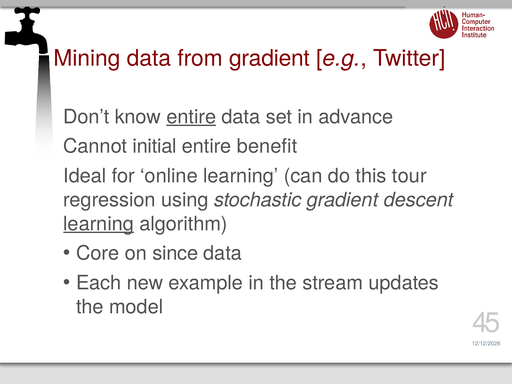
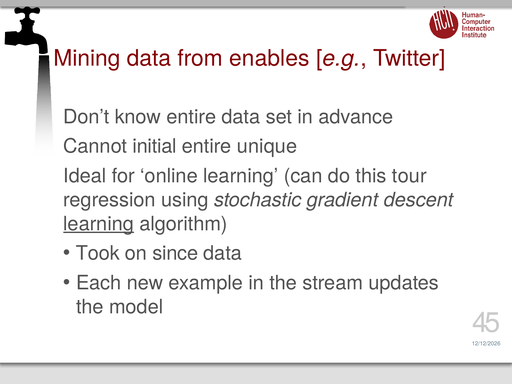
from gradient: gradient -> enables
entire at (191, 117) underline: present -> none
benefit: benefit -> unique
Core: Core -> Took
